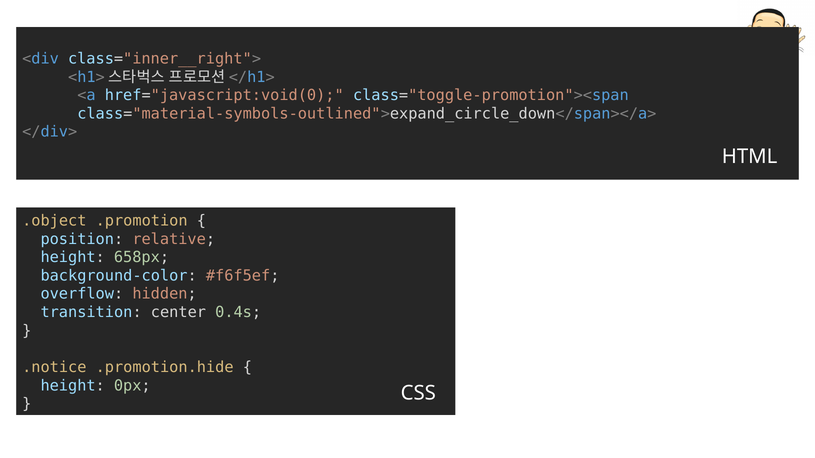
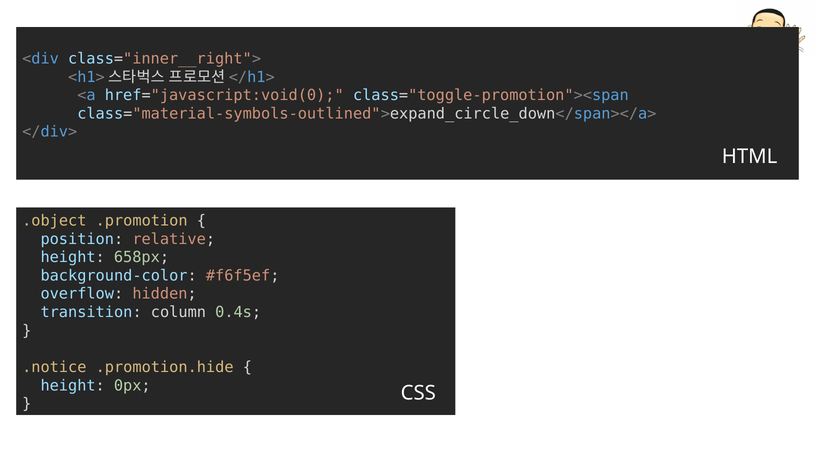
center: center -> column
